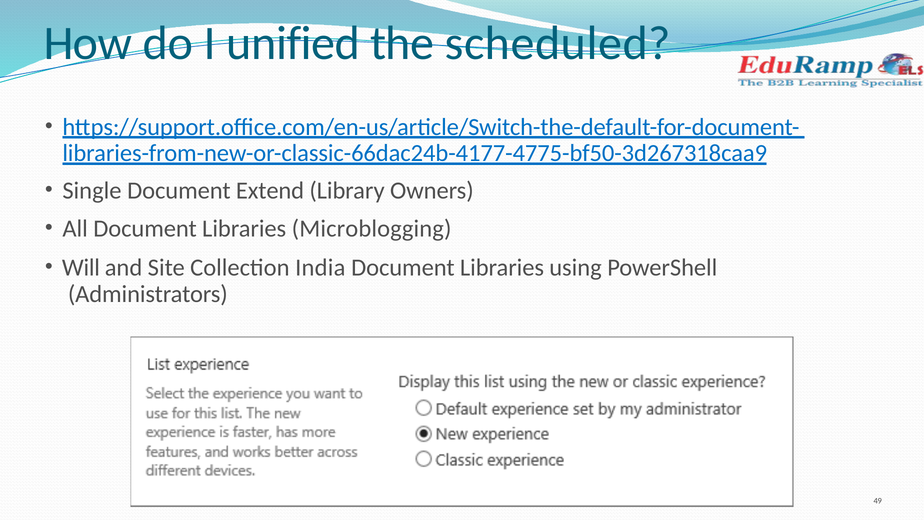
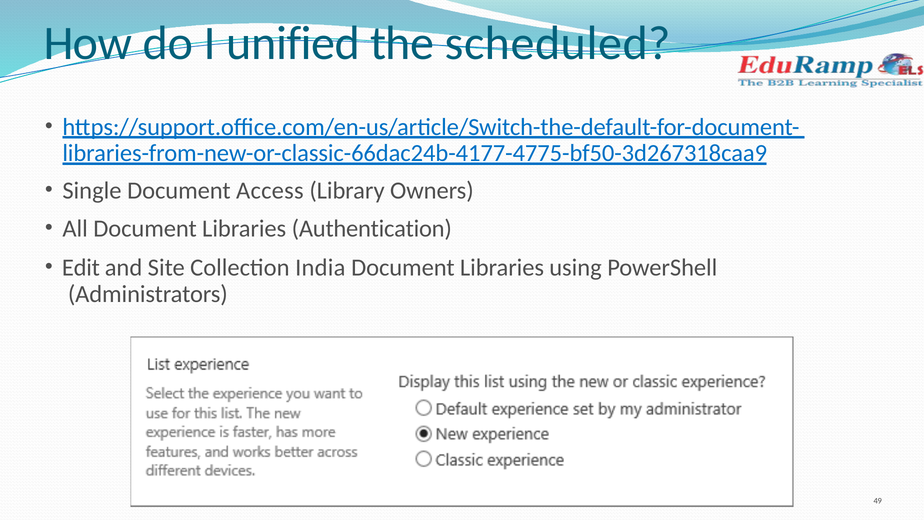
Extend: Extend -> Access
Microblogging: Microblogging -> Authentication
Will: Will -> Edit
